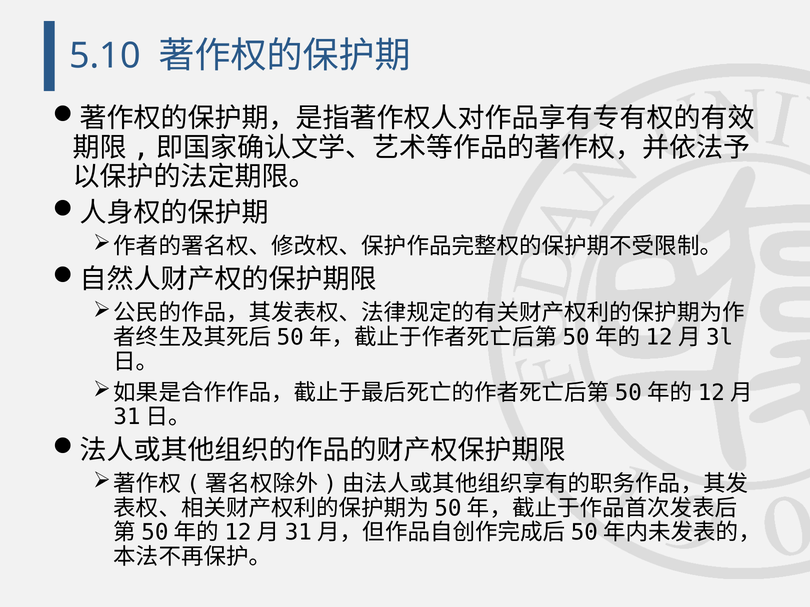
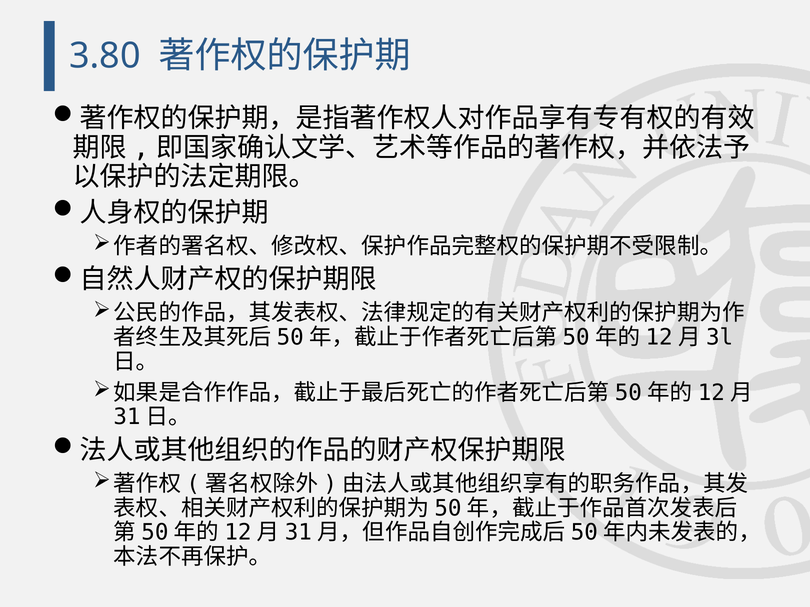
5.10: 5.10 -> 3.80
